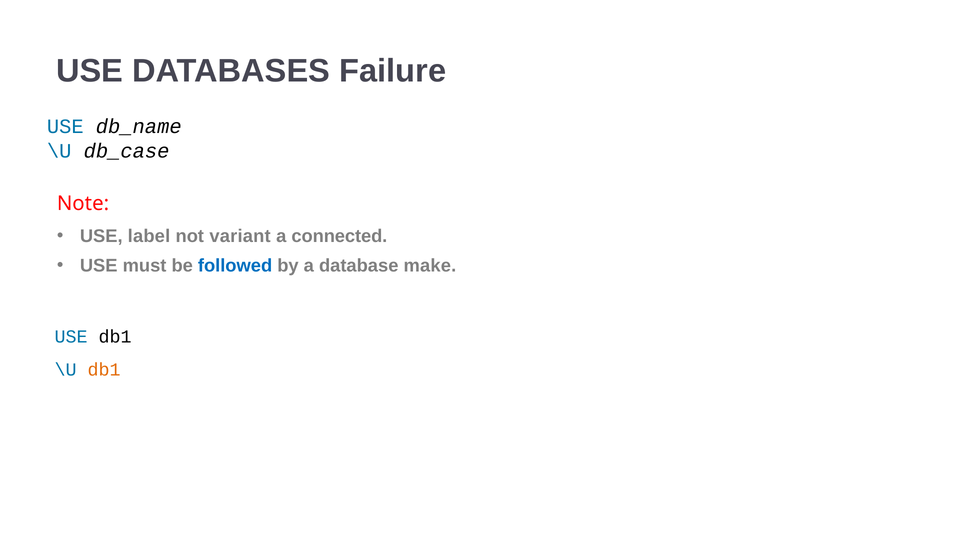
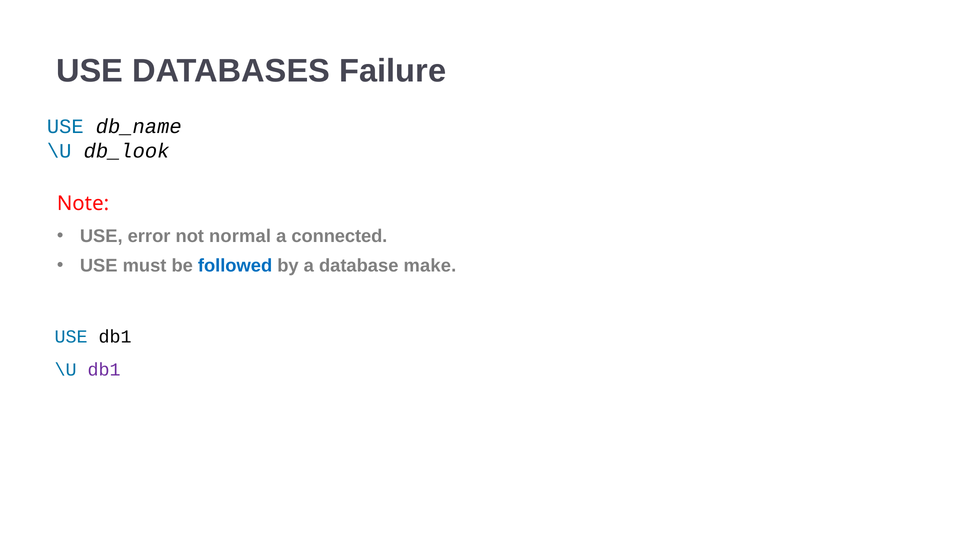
db_case: db_case -> db_look
label: label -> error
variant: variant -> normal
db1 at (104, 370) colour: orange -> purple
